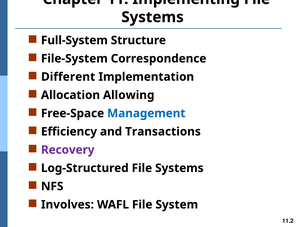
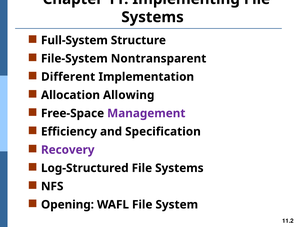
Correspondence: Correspondence -> Nontransparent
Management colour: blue -> purple
Transactions: Transactions -> Specification
Involves: Involves -> Opening
